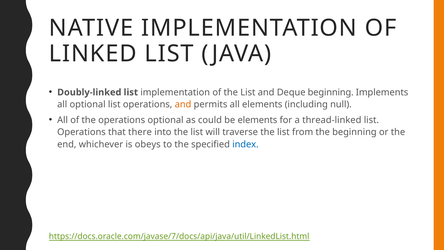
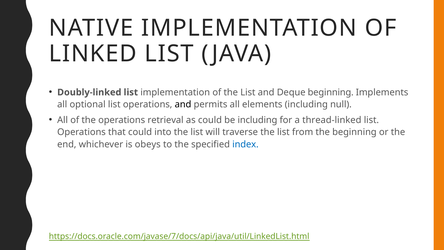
and at (183, 104) colour: orange -> black
operations optional: optional -> retrieval
be elements: elements -> including
that there: there -> could
